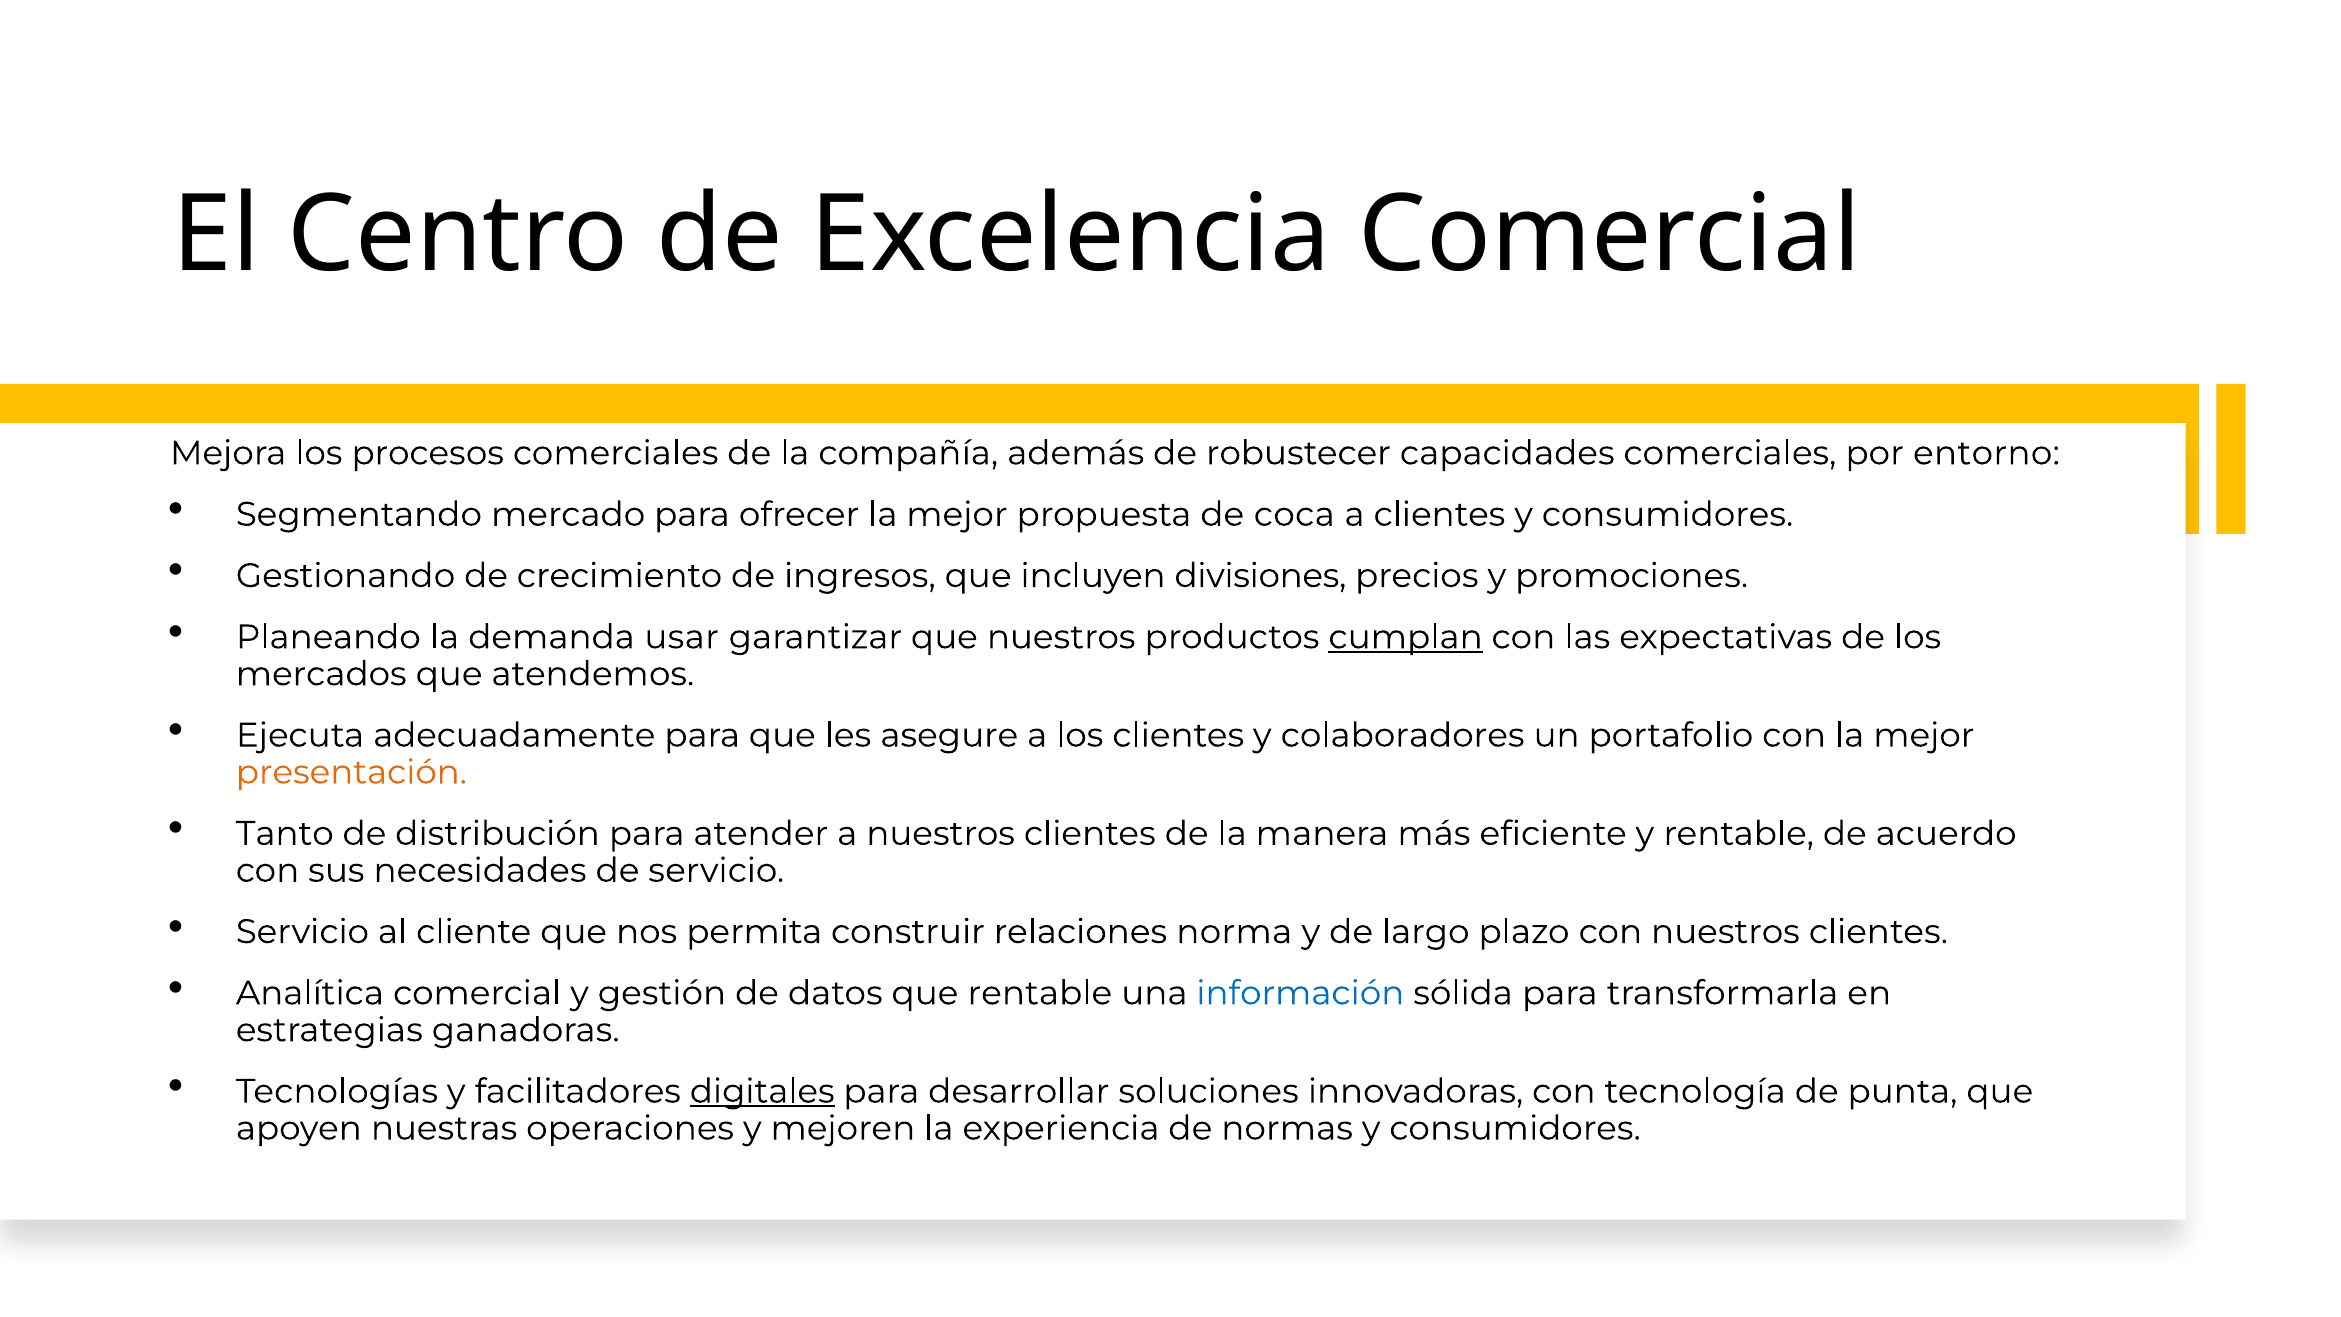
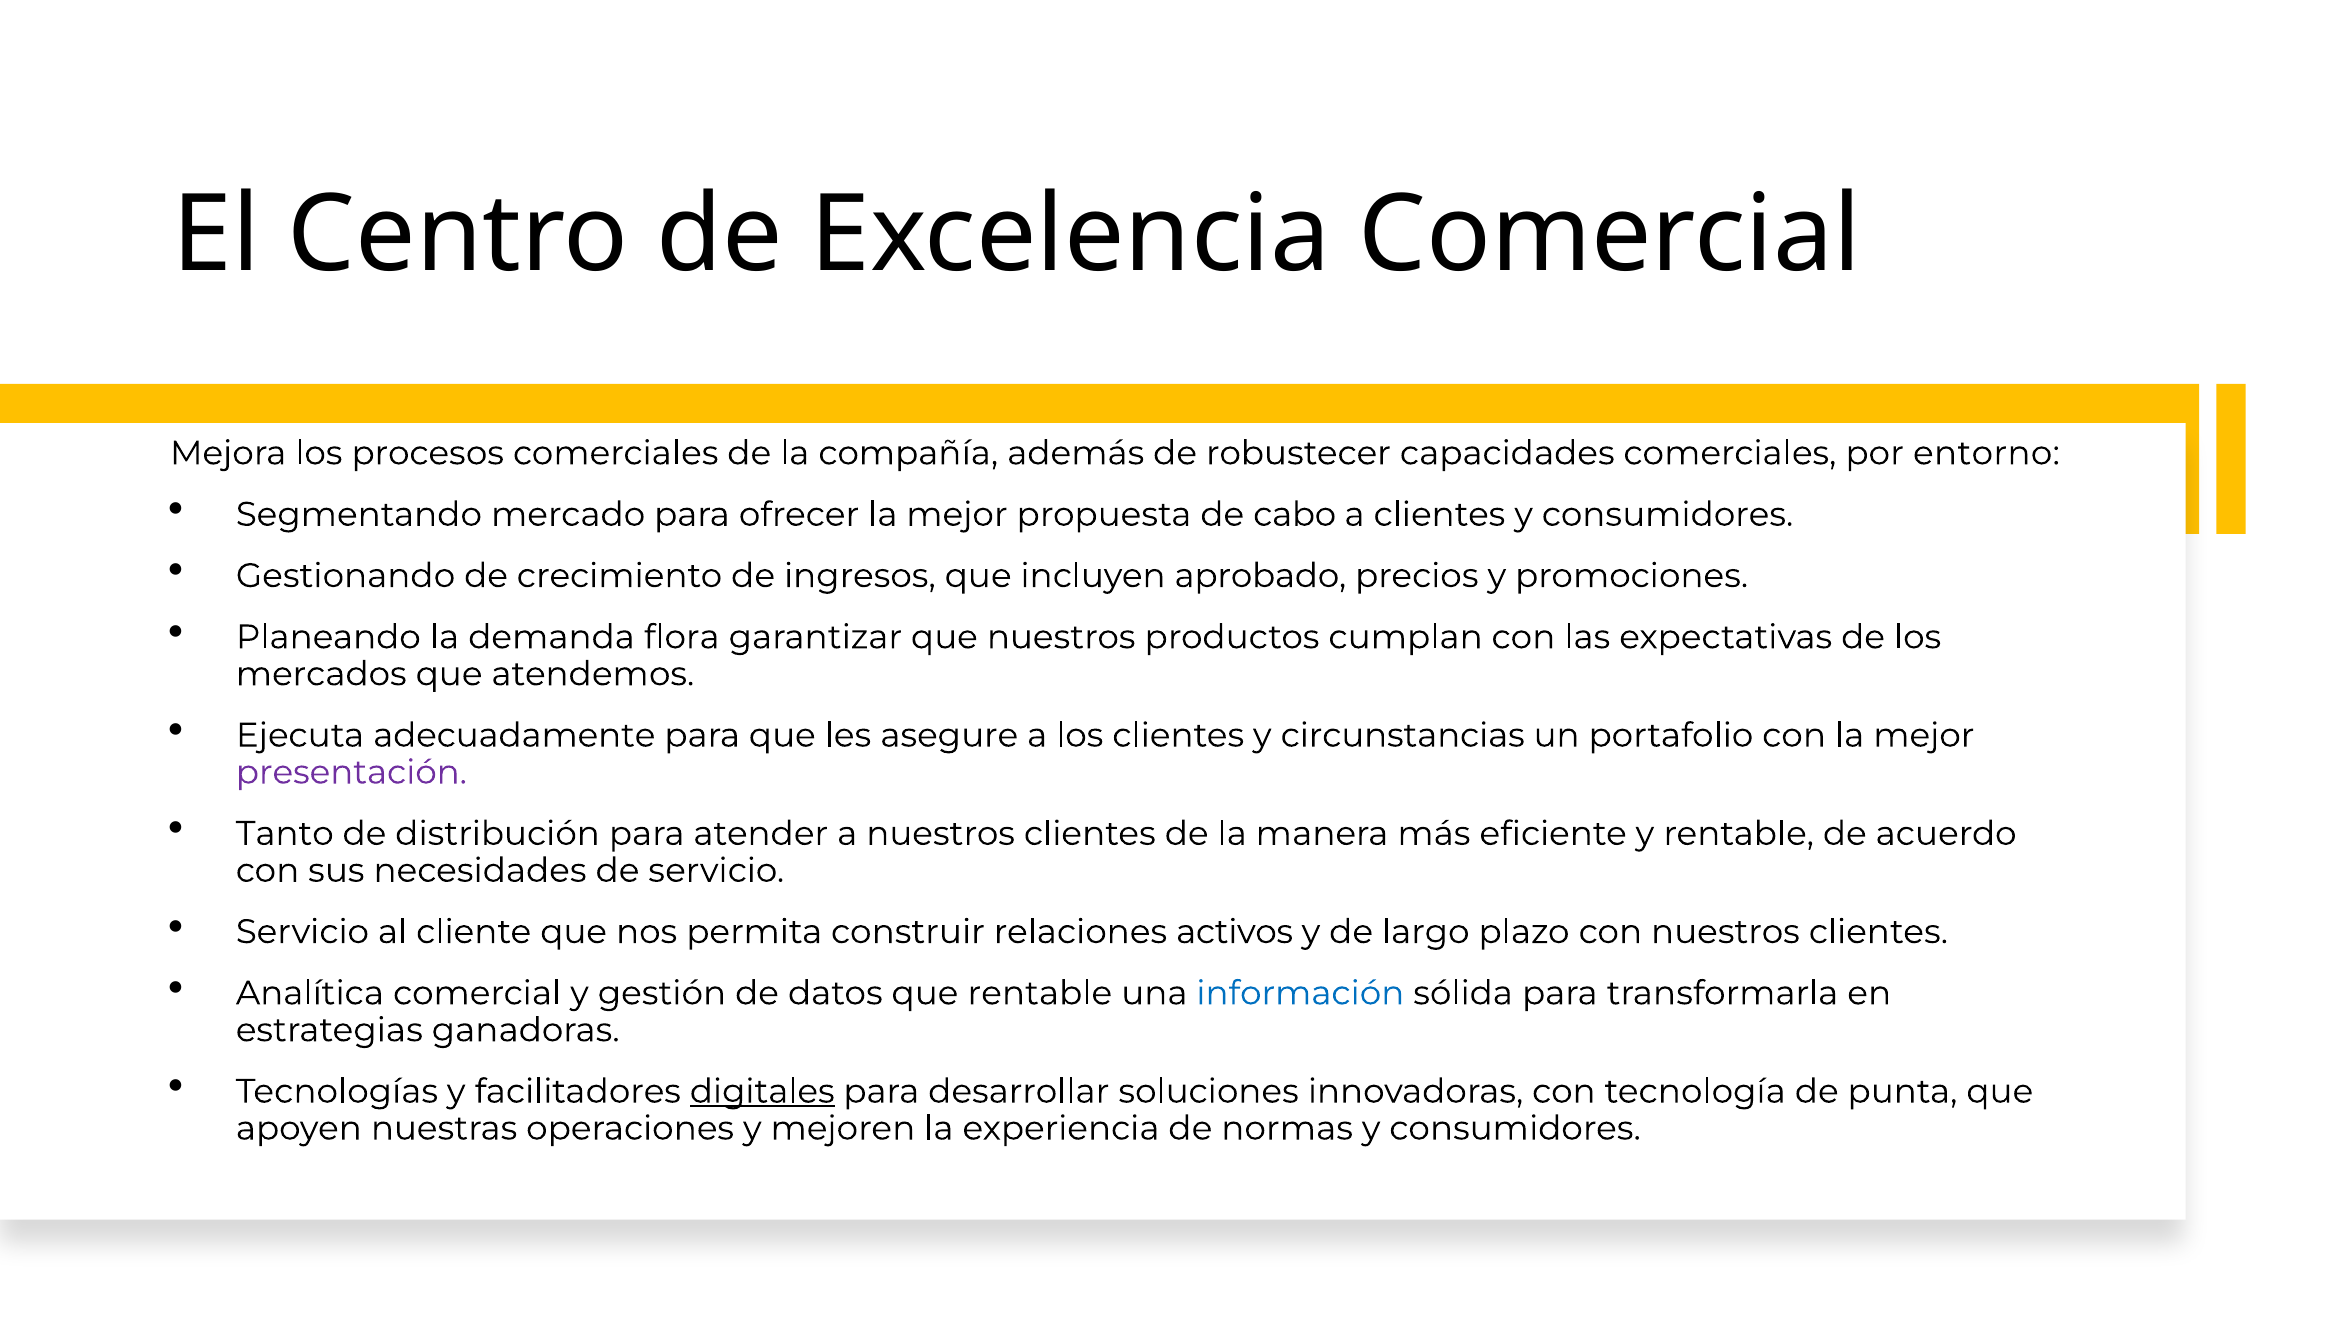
coca: coca -> cabo
divisiones: divisiones -> aprobado
usar: usar -> flora
cumplan underline: present -> none
colaboradores: colaboradores -> circunstancias
presentación colour: orange -> purple
norma: norma -> activos
